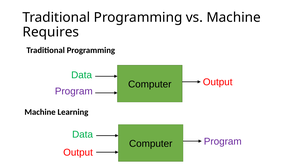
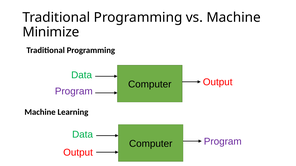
Requires: Requires -> Minimize
